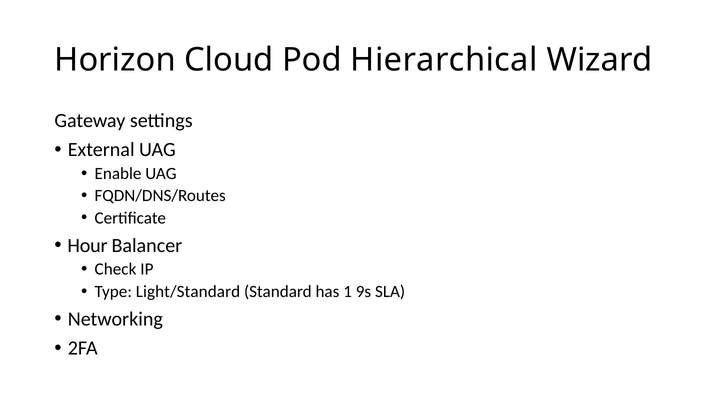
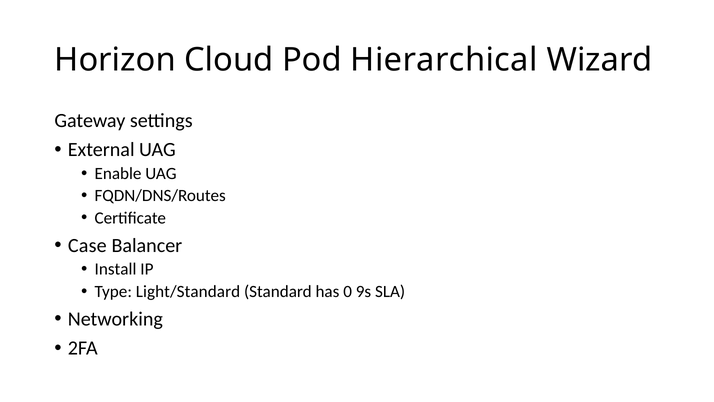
Hour: Hour -> Case
Check: Check -> Install
1: 1 -> 0
